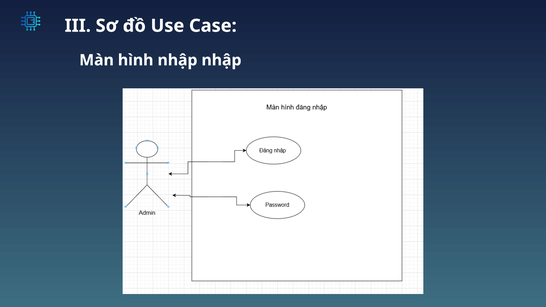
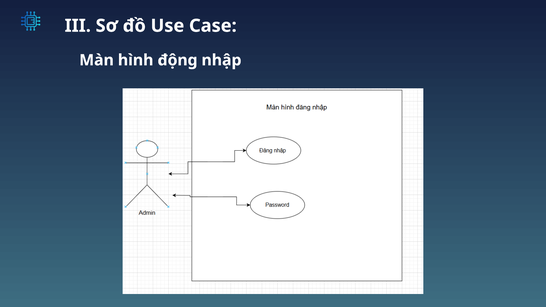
hình nhập: nhập -> động
